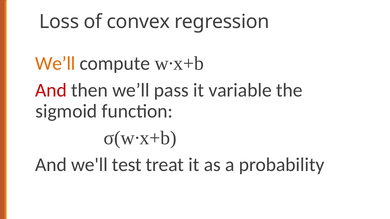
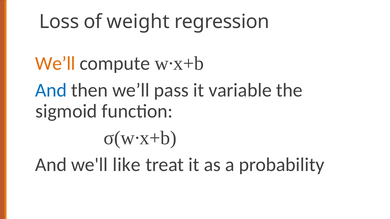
convex: convex -> weight
And at (51, 90) colour: red -> blue
test: test -> like
